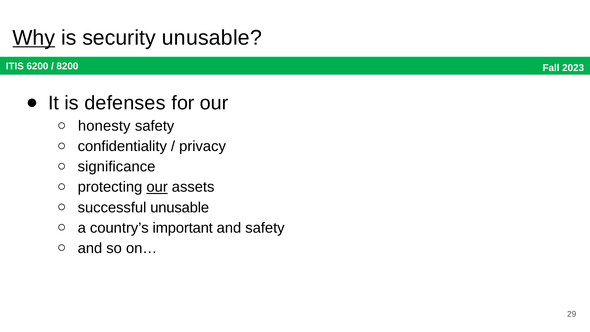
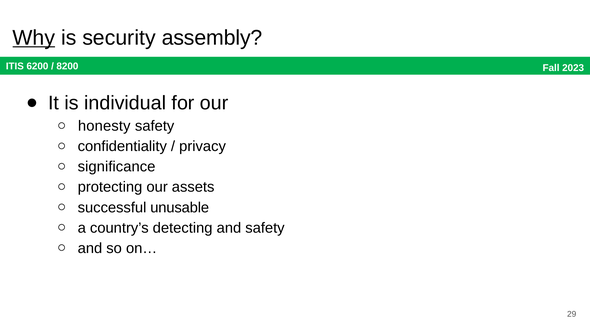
security unusable: unusable -> assembly
defenses: defenses -> individual
our at (157, 187) underline: present -> none
important: important -> detecting
